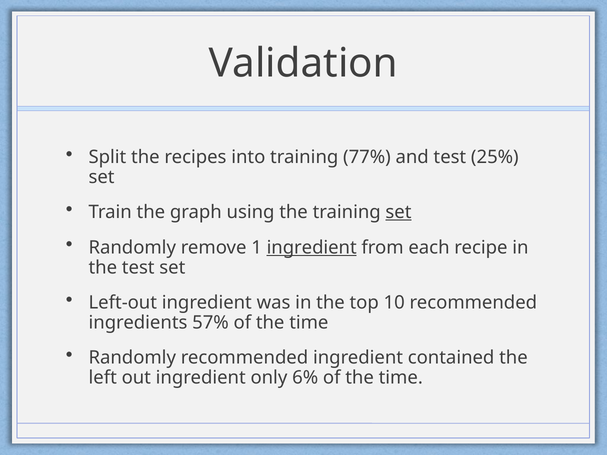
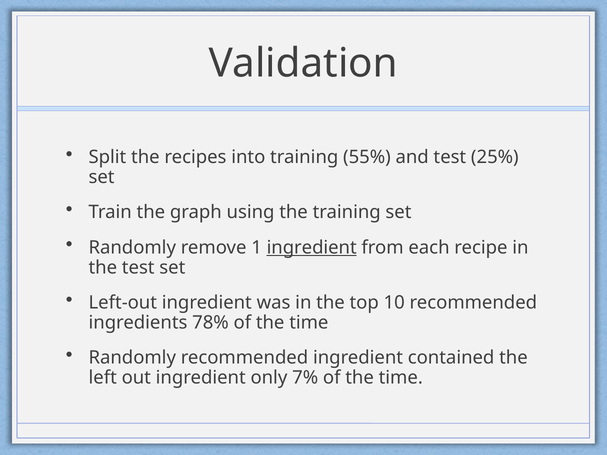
77%: 77% -> 55%
set at (399, 212) underline: present -> none
57%: 57% -> 78%
6%: 6% -> 7%
